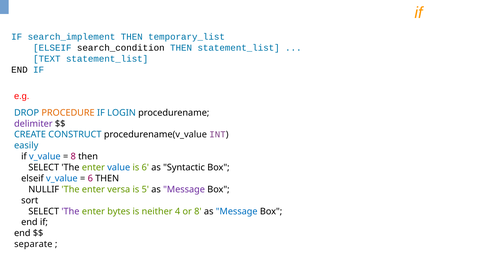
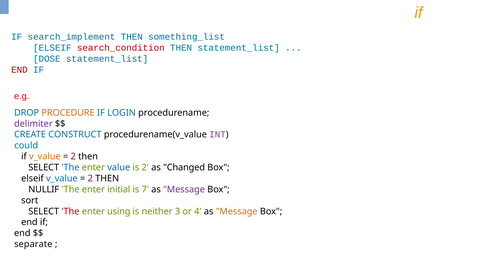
temporary_list: temporary_list -> something_list
search_condition colour: black -> red
TEXT: TEXT -> DOSE
END at (19, 70) colour: black -> red
easily: easily -> could
v_value at (45, 157) colour: blue -> orange
8 at (73, 157): 8 -> 2
The at (70, 167) colour: black -> blue
is 6: 6 -> 2
Syntactic: Syntactic -> Changed
6 at (90, 178): 6 -> 2
versa: versa -> initial
5: 5 -> 7
The at (70, 211) colour: purple -> red
bytes: bytes -> using
4: 4 -> 3
or 8: 8 -> 4
Message at (237, 211) colour: blue -> orange
